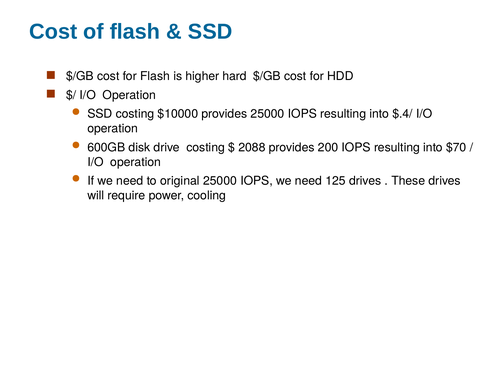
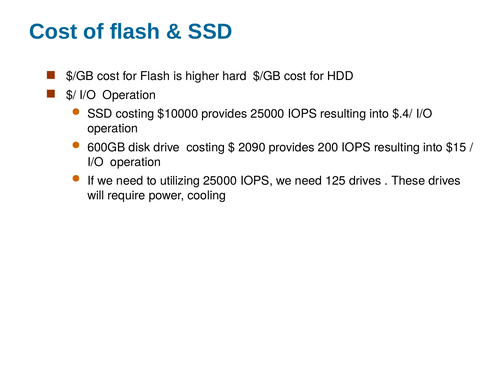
2088: 2088 -> 2090
$70: $70 -> $15
original: original -> utilizing
